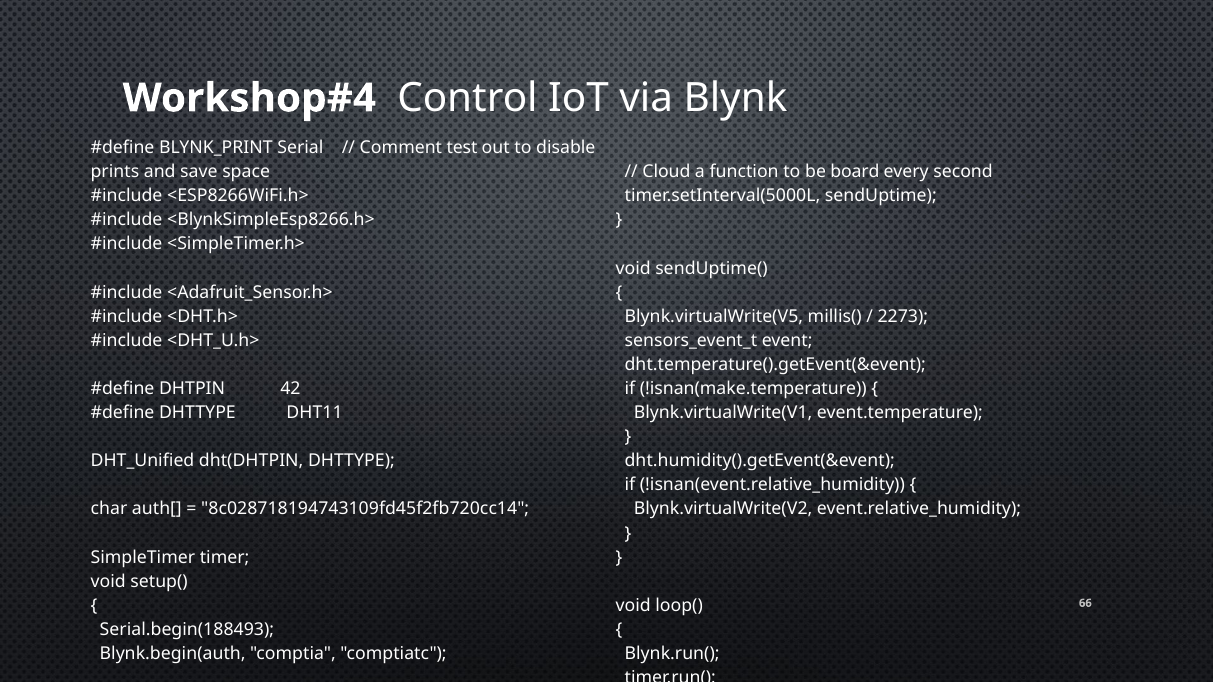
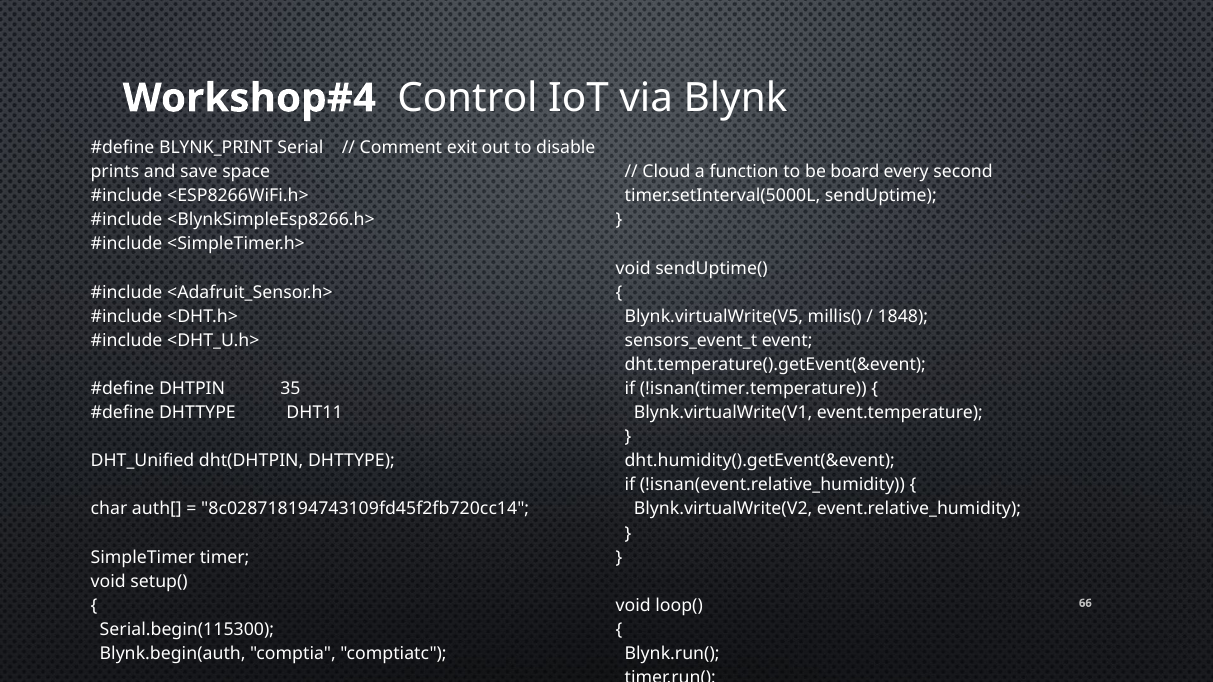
test: test -> exit
2273: 2273 -> 1848
42: 42 -> 35
!isnan(make.temperature: !isnan(make.temperature -> !isnan(timer.temperature
Serial.begin(188493: Serial.begin(188493 -> Serial.begin(115300
